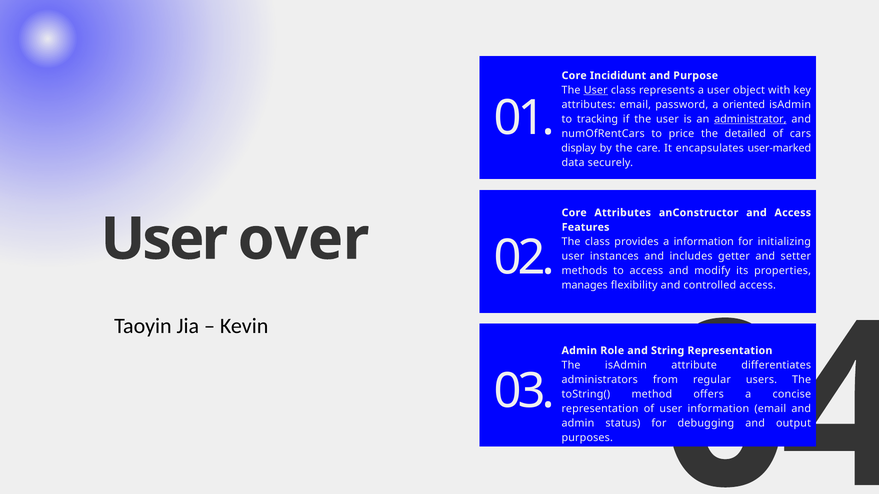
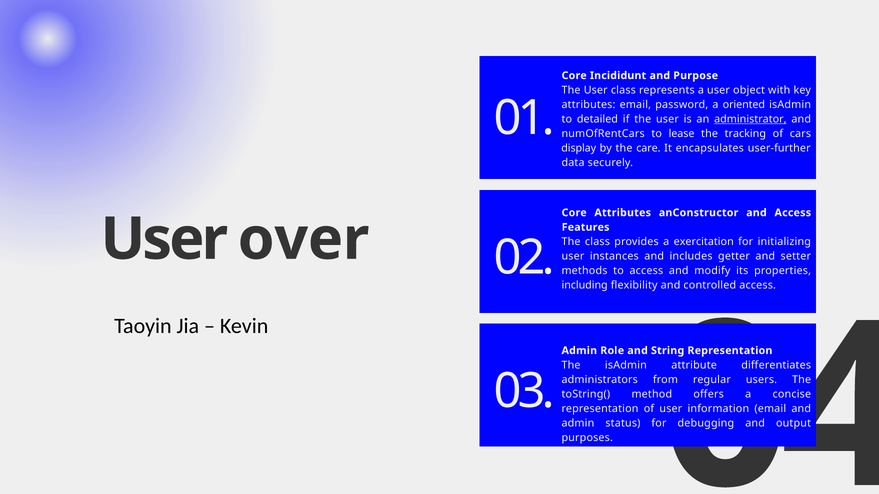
User at (596, 90) underline: present -> none
tracking: tracking -> detailed
price: price -> lease
detailed: detailed -> tracking
user-marked: user-marked -> user-further
a information: information -> exercitation
manages: manages -> including
